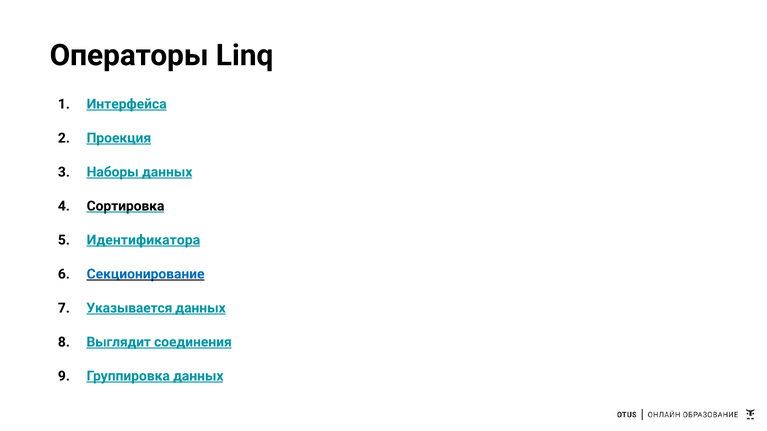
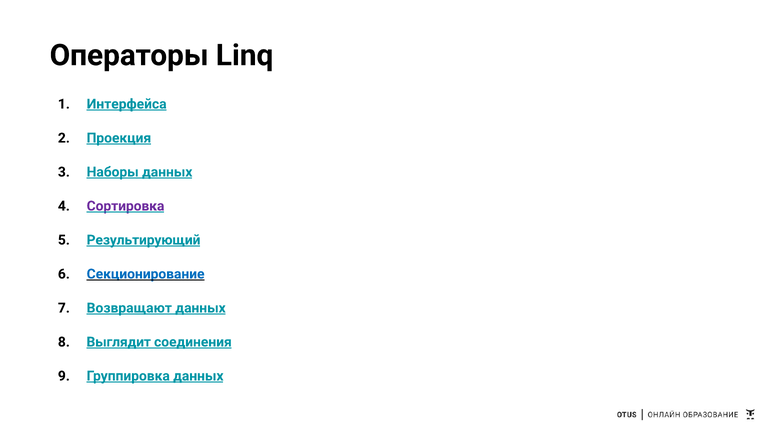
Сортировка colour: black -> purple
Идентификатора: Идентификатора -> Результирующий
Указывается: Указывается -> Возвращают
